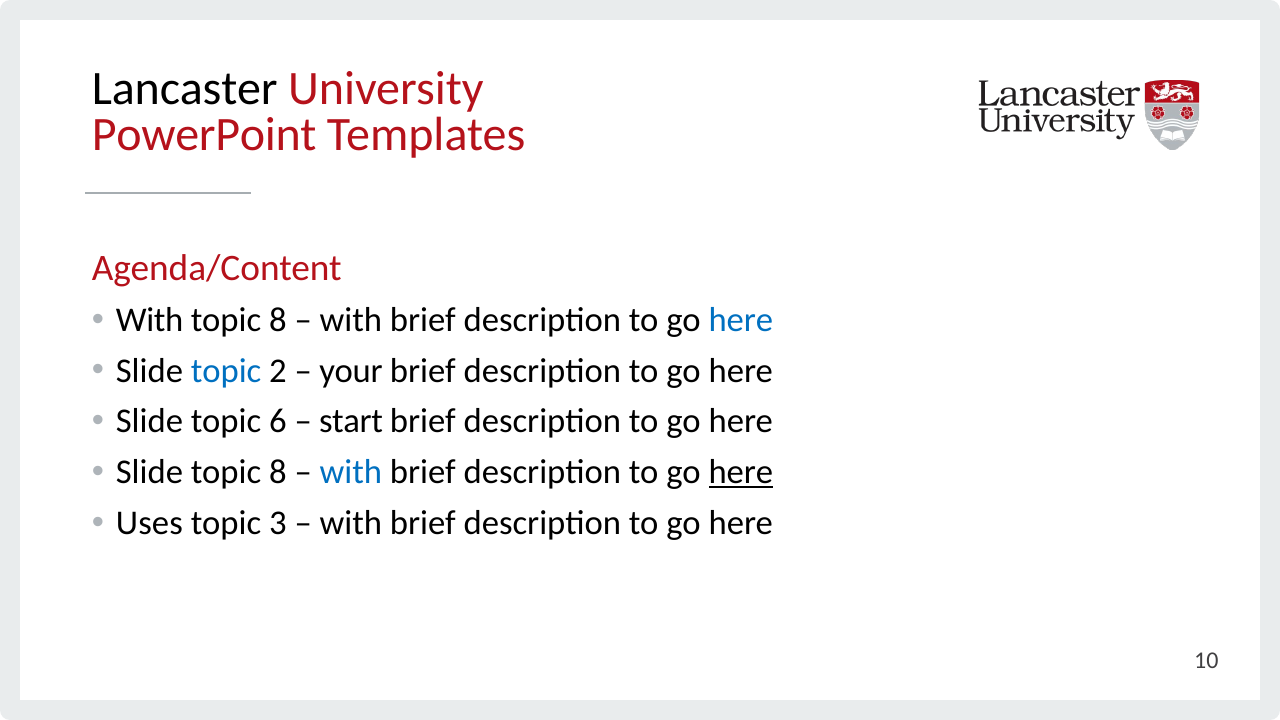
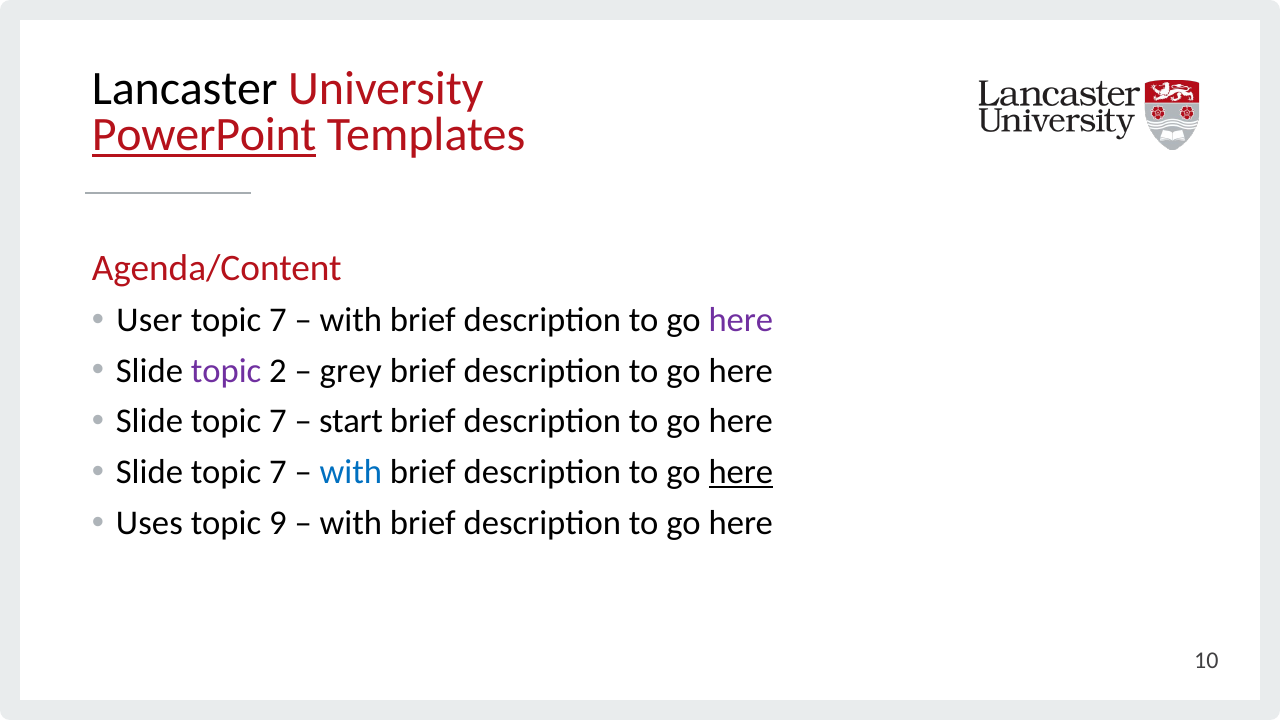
PowerPoint underline: none -> present
With at (150, 320): With -> User
8 at (278, 320): 8 -> 7
here at (741, 320) colour: blue -> purple
topic at (226, 371) colour: blue -> purple
your: your -> grey
6 at (278, 421): 6 -> 7
8 at (278, 472): 8 -> 7
3: 3 -> 9
